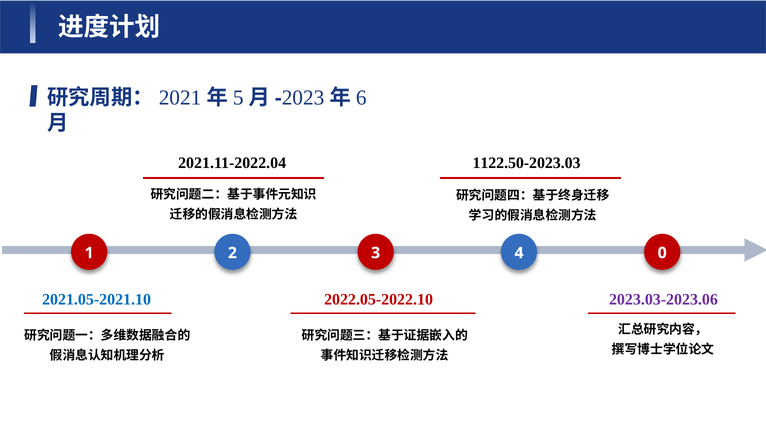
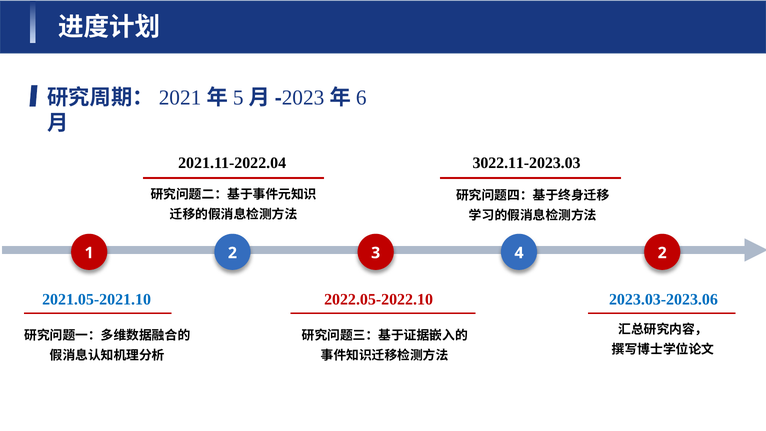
1122.50-2023.03: 1122.50-2023.03 -> 3022.11-2023.03
4 0: 0 -> 2
2023.03-2023.06 colour: purple -> blue
